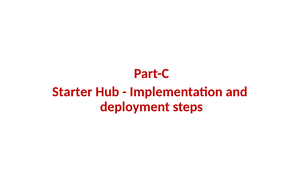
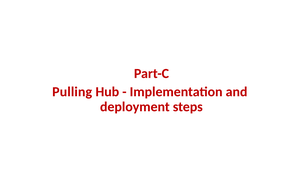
Starter: Starter -> Pulling
